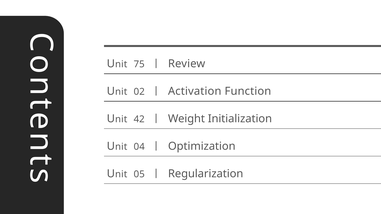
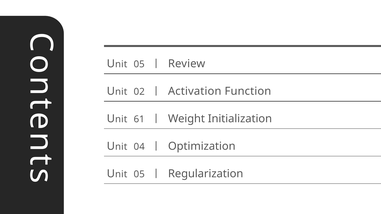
75 at (139, 64): 75 -> 05
42: 42 -> 61
